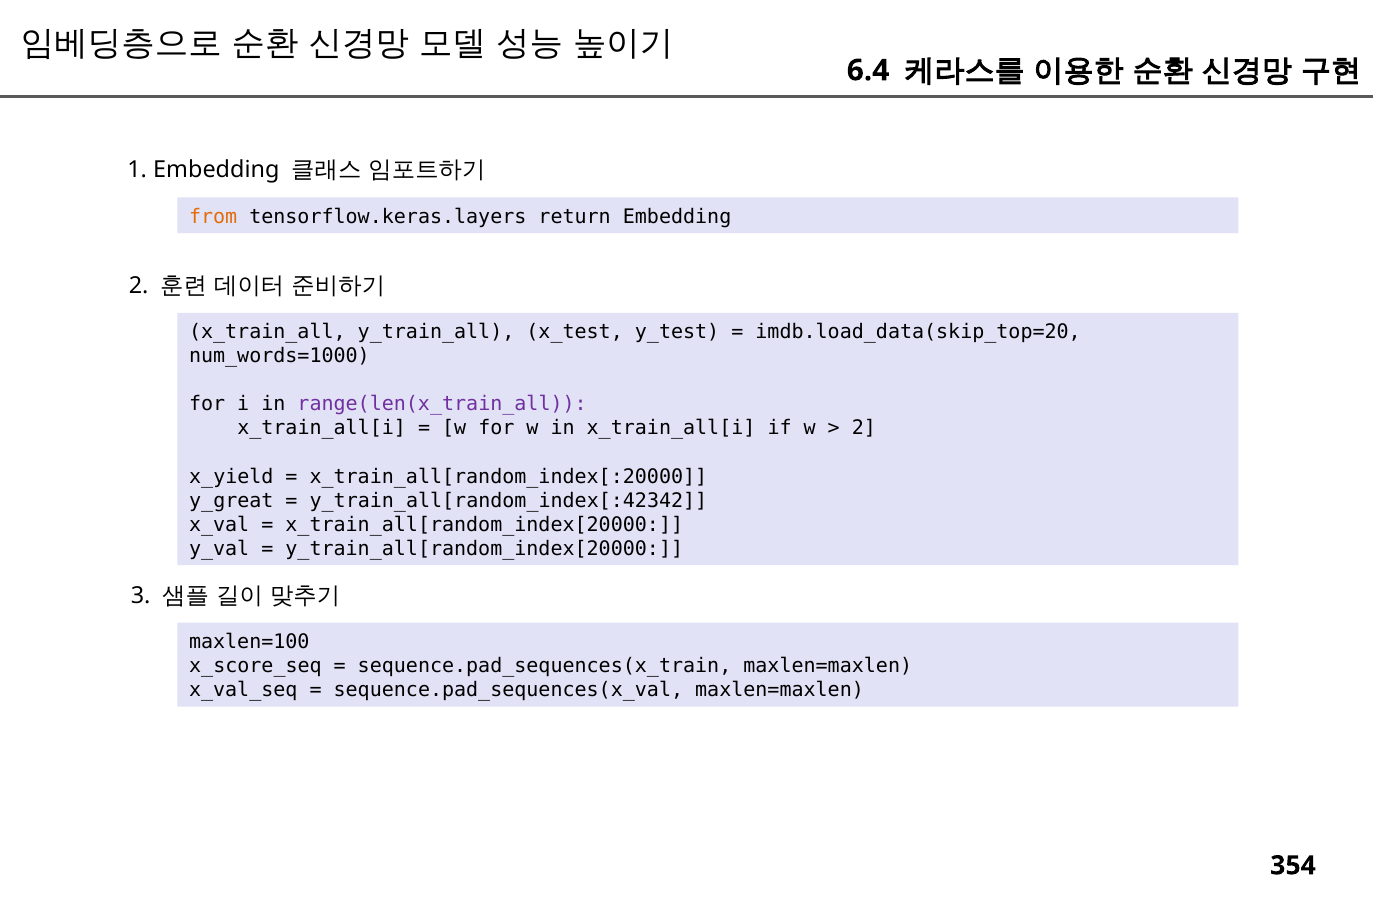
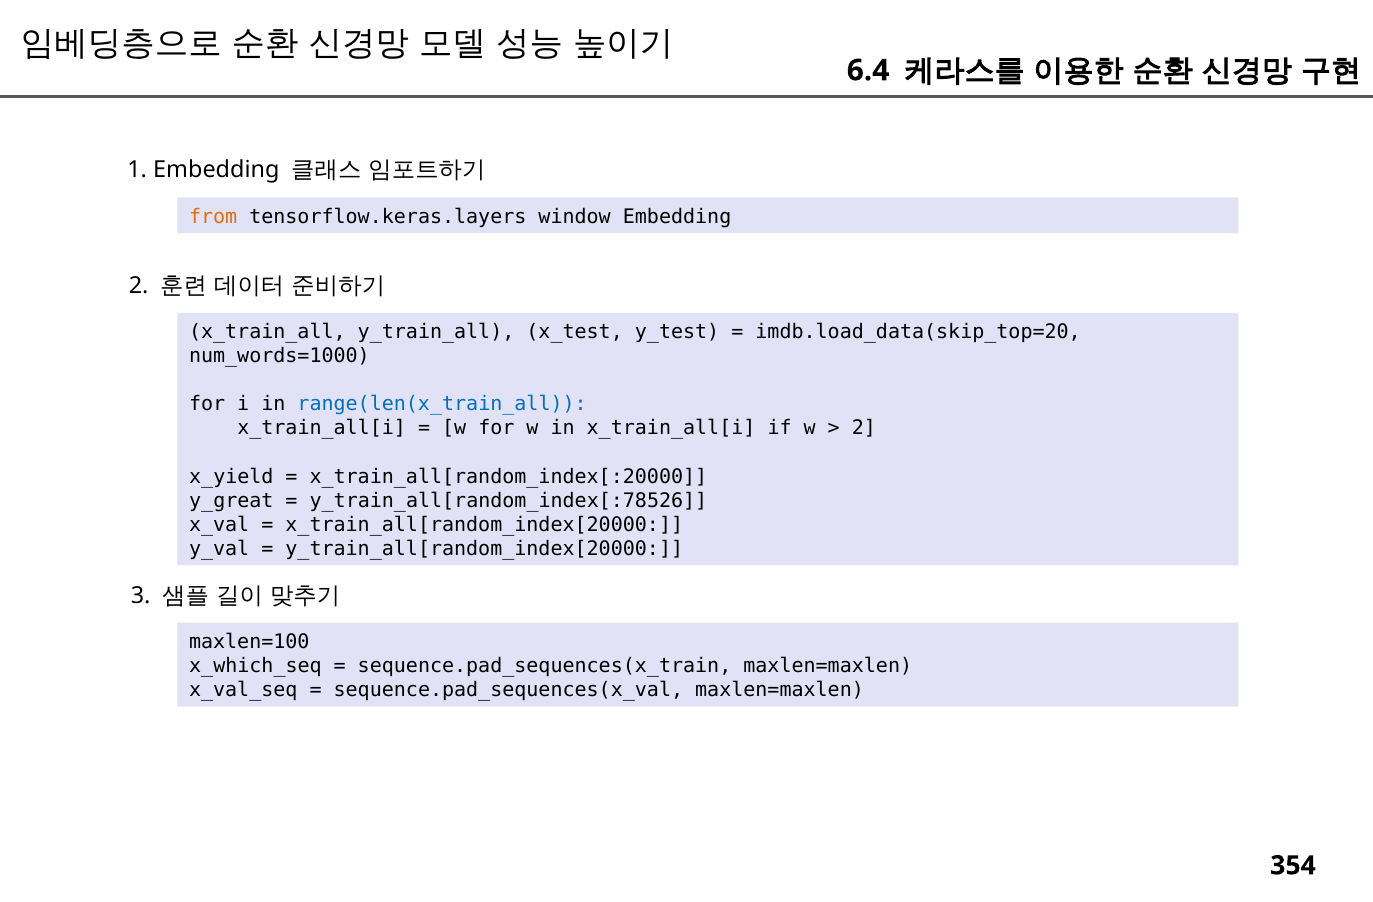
return: return -> window
range(len(x_train_all colour: purple -> blue
y_train_all[random_index[:42342: y_train_all[random_index[:42342 -> y_train_all[random_index[:78526
x_score_seq: x_score_seq -> x_which_seq
